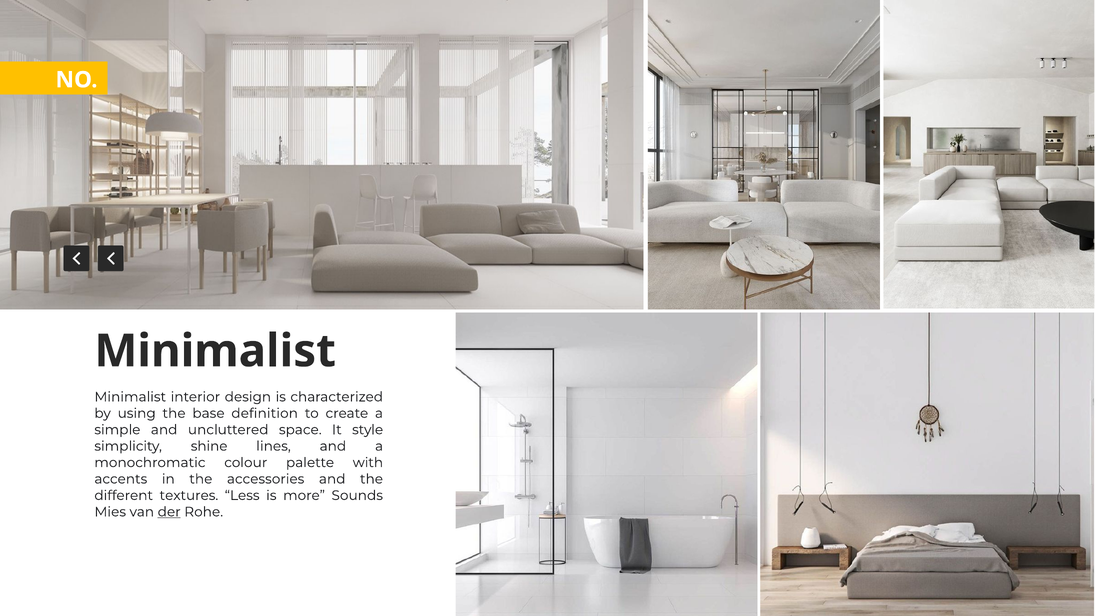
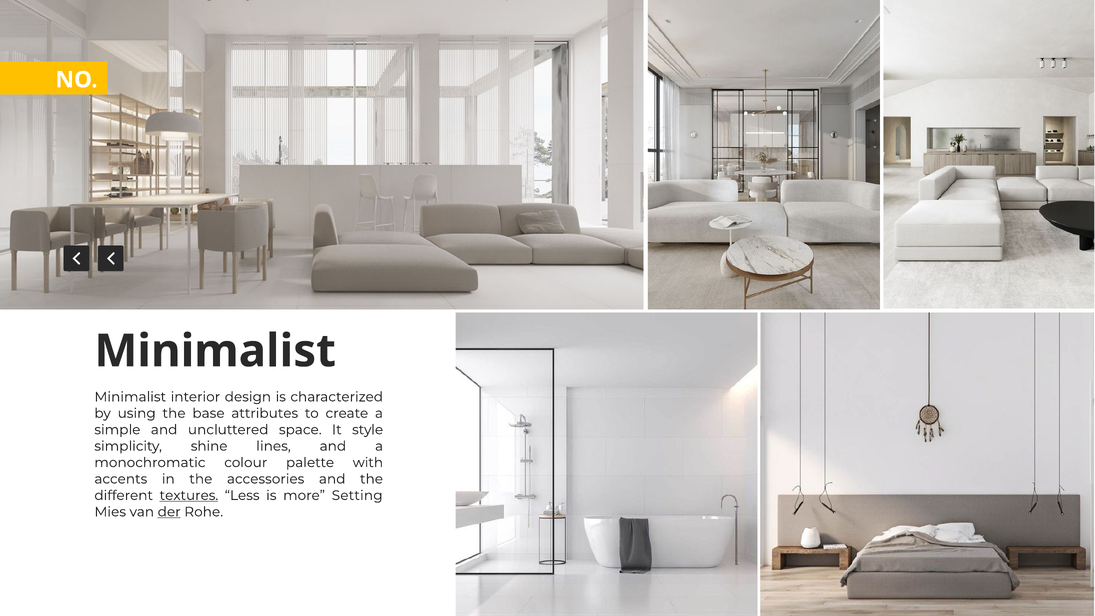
definition: definition -> attributes
textures underline: none -> present
Sounds: Sounds -> Setting
